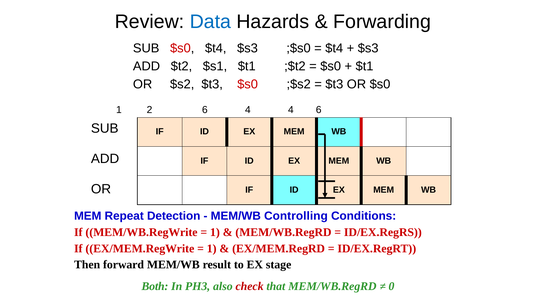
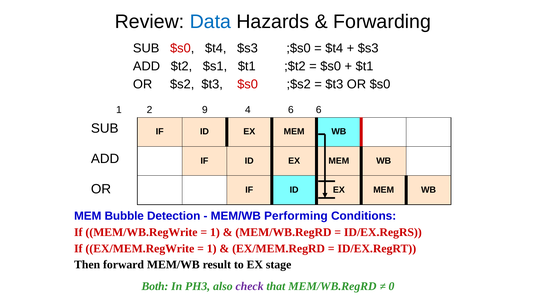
2 6: 6 -> 9
4 4: 4 -> 6
Repeat: Repeat -> Bubble
Controlling: Controlling -> Performing
check colour: red -> purple
